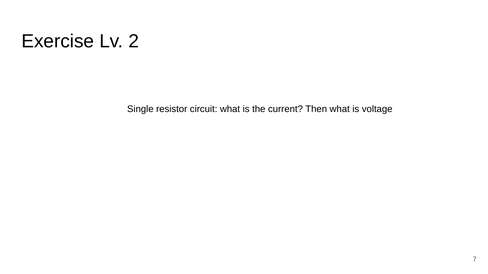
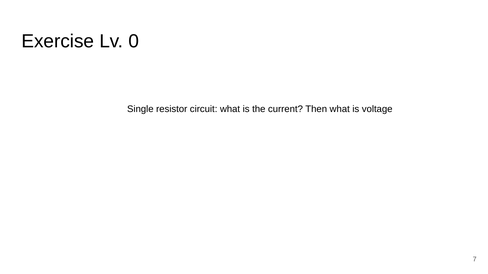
2: 2 -> 0
